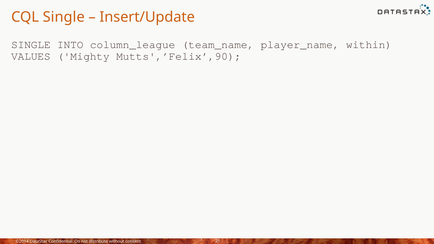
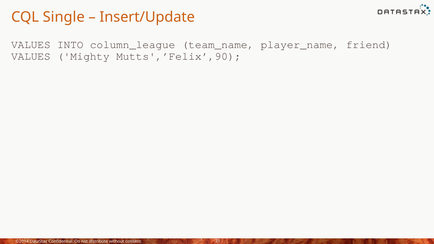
SINGLE at (31, 45): SINGLE -> VALUES
within: within -> friend
